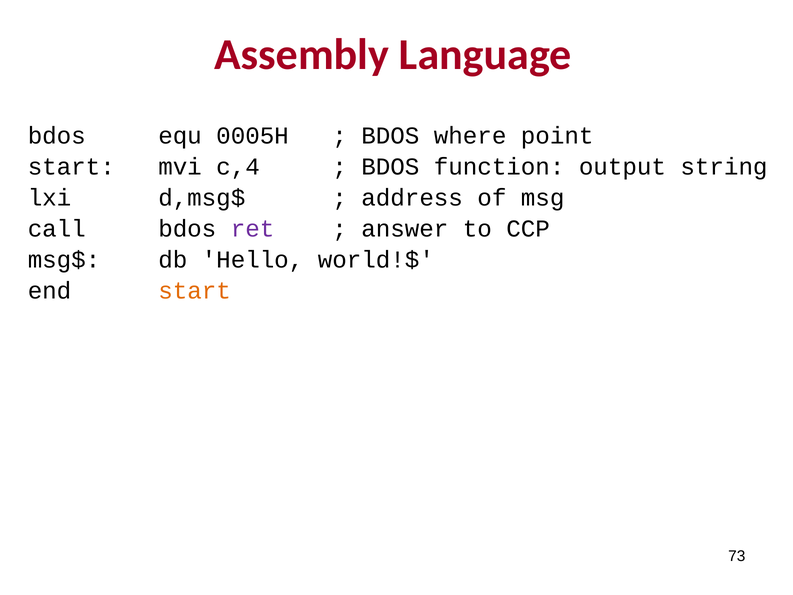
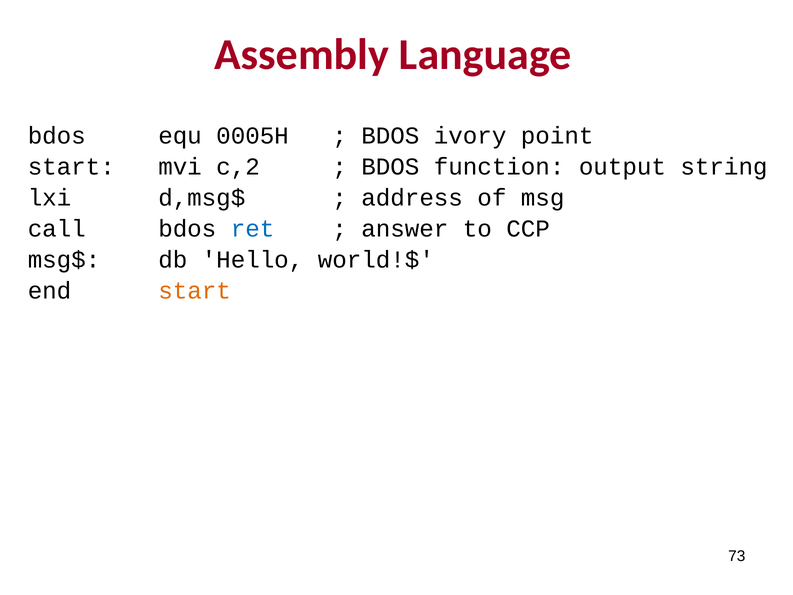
where: where -> ivory
c,4: c,4 -> c,2
ret colour: purple -> blue
